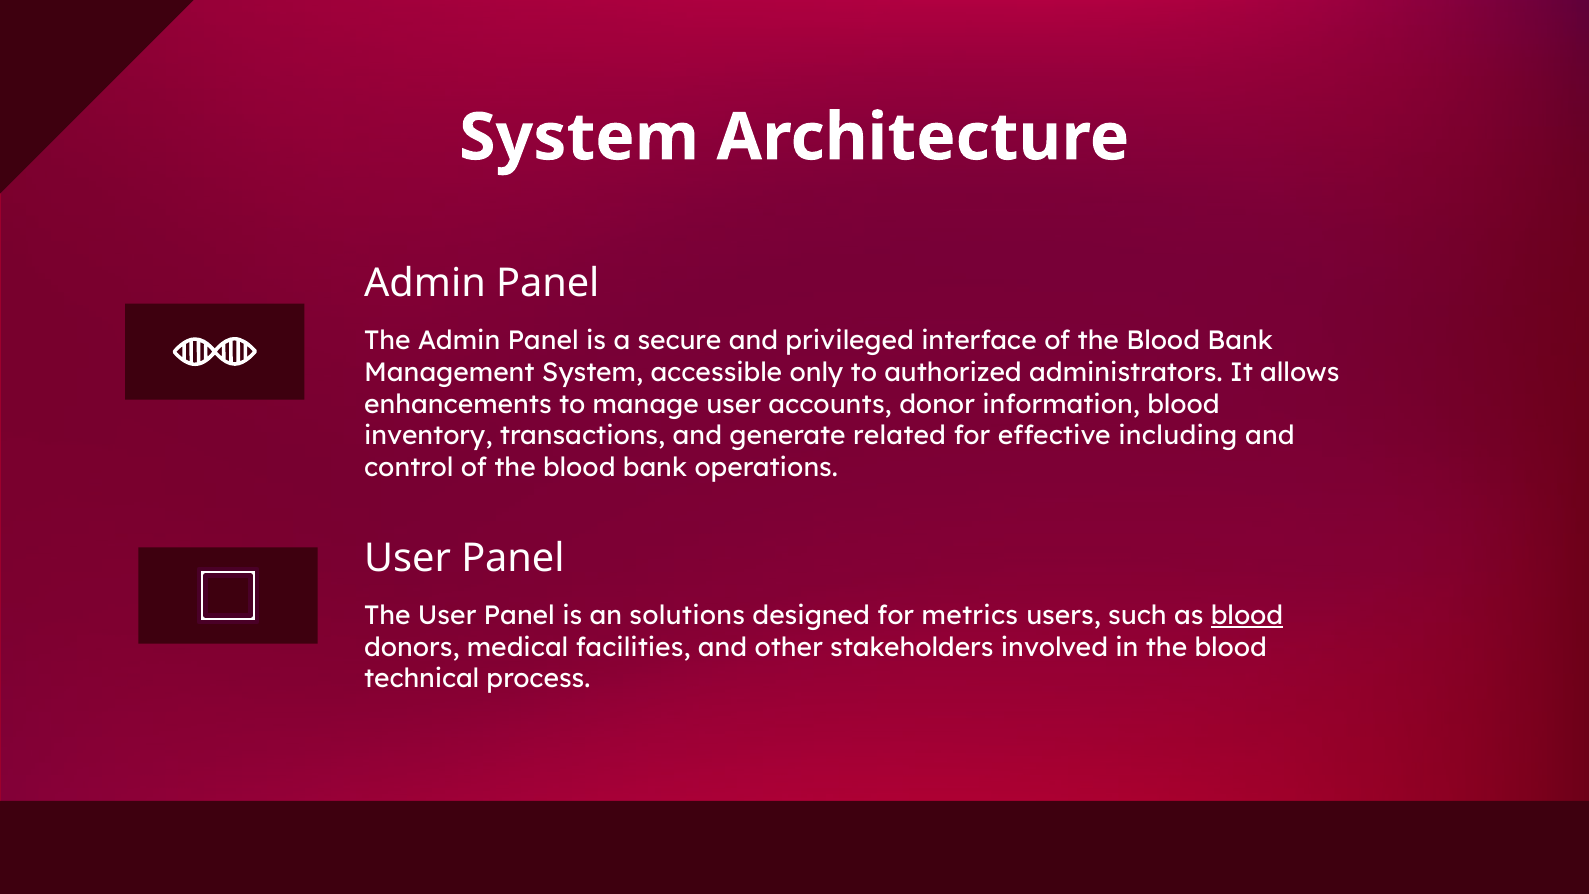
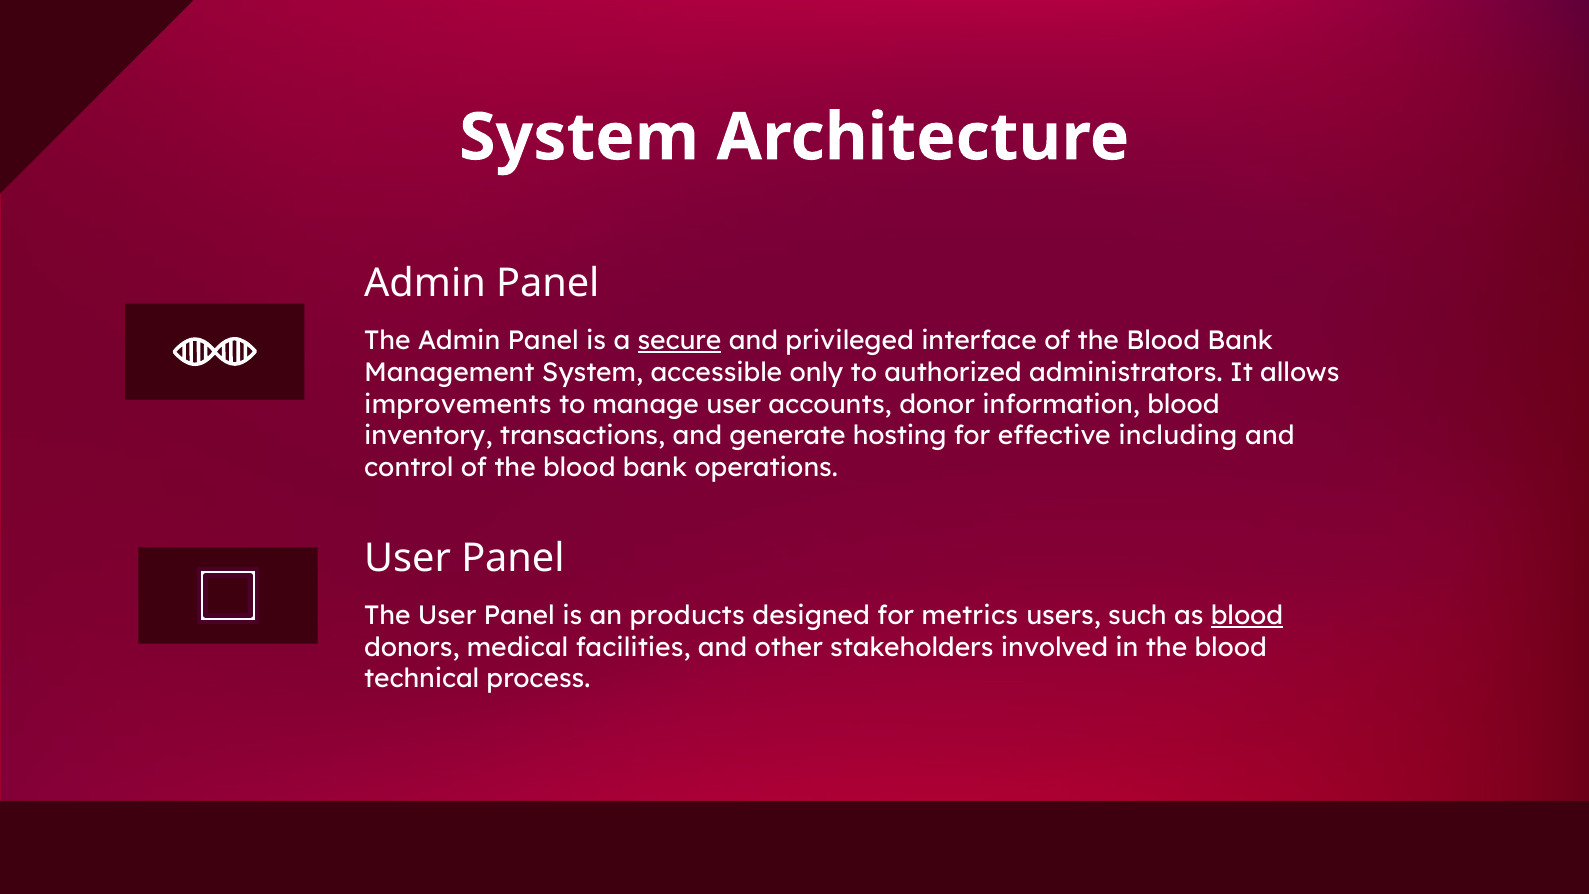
secure underline: none -> present
enhancements: enhancements -> improvements
related: related -> hosting
solutions: solutions -> products
